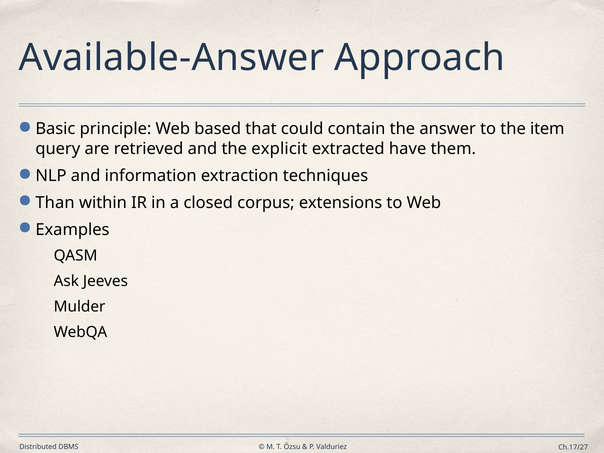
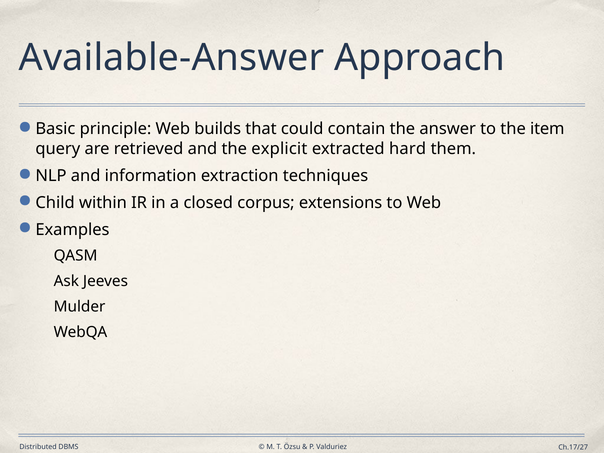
based: based -> builds
have: have -> hard
Than: Than -> Child
